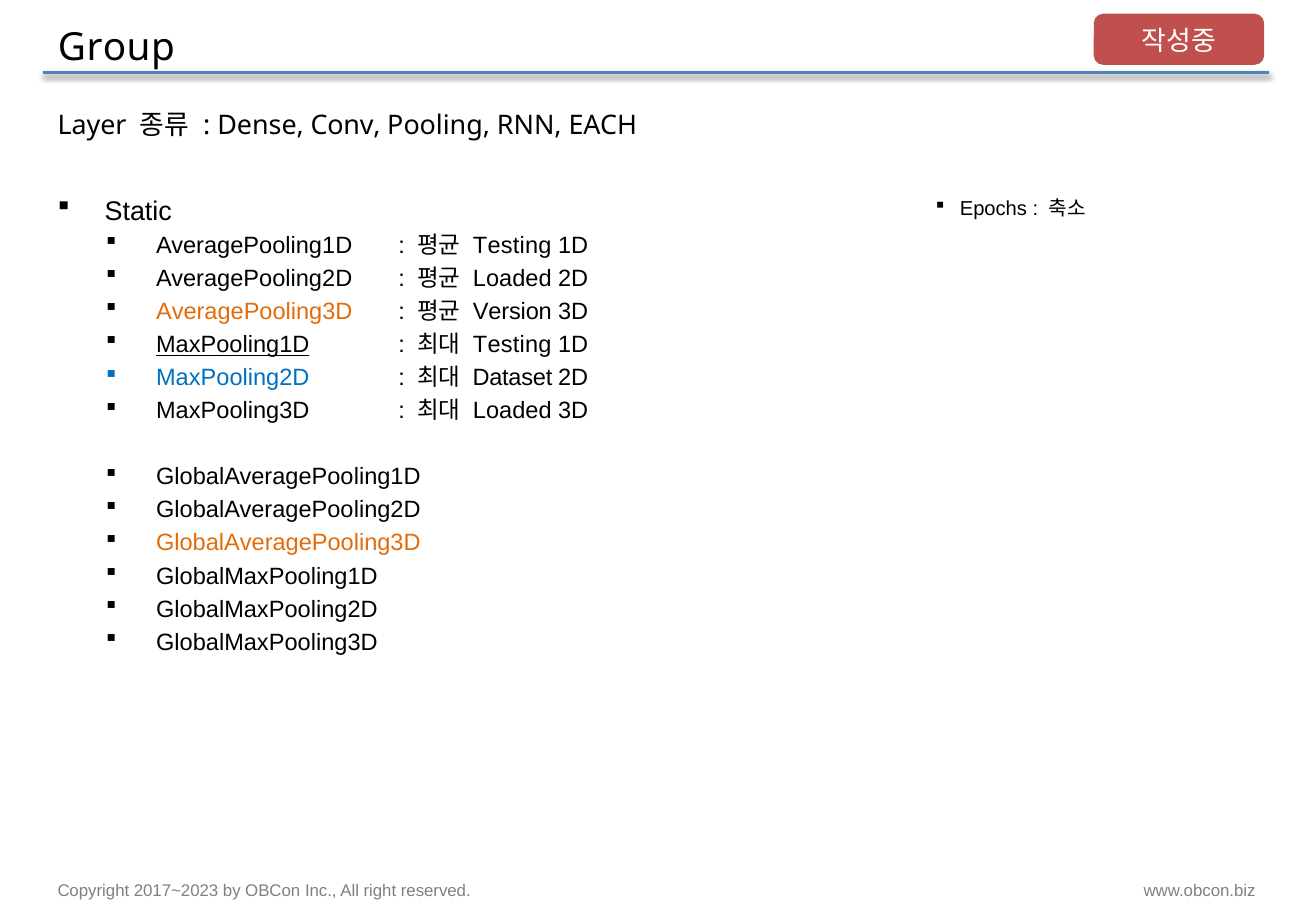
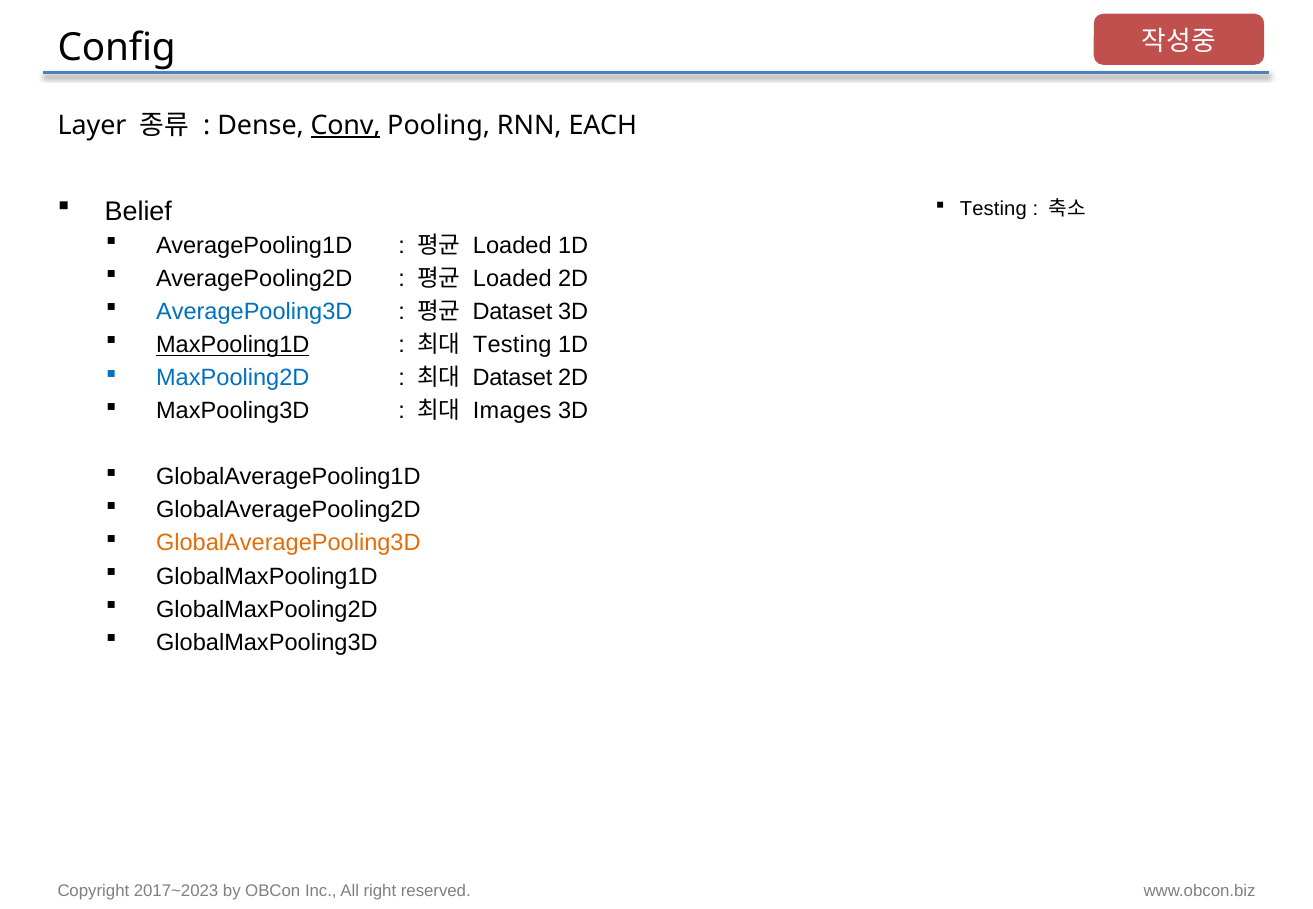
Group: Group -> Config
Conv underline: none -> present
Static: Static -> Belief
Epochs at (993, 209): Epochs -> Testing
Testing at (512, 246): Testing -> Loaded
AveragePooling3D colour: orange -> blue
Version at (512, 312): Version -> Dataset
Loaded at (512, 411): Loaded -> Images
